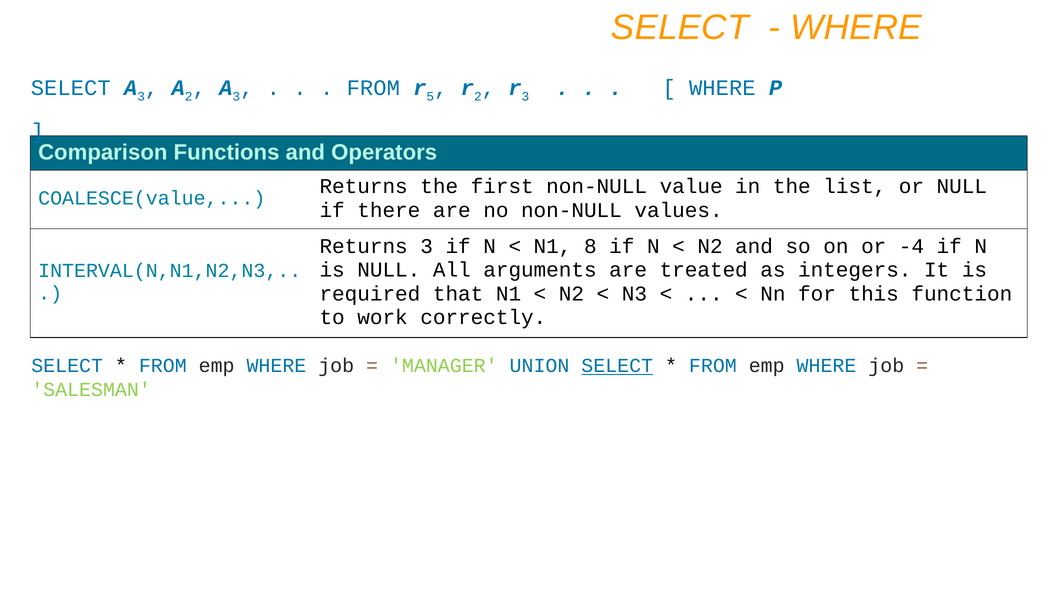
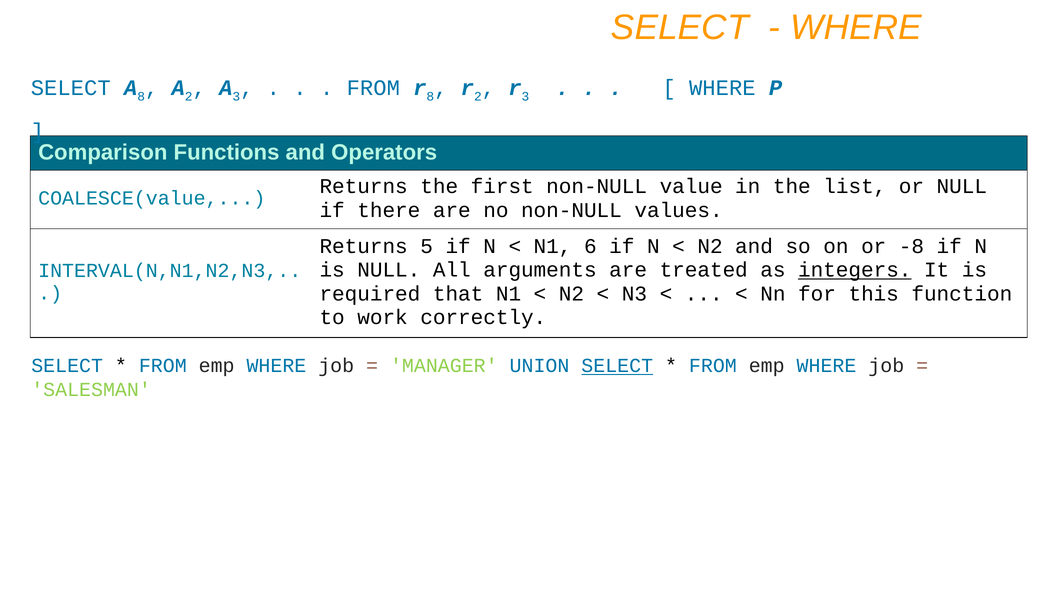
3 at (141, 96): 3 -> 8
5 at (430, 96): 5 -> 8
Returns 3: 3 -> 5
8: 8 -> 6
-4: -4 -> -8
integers underline: none -> present
